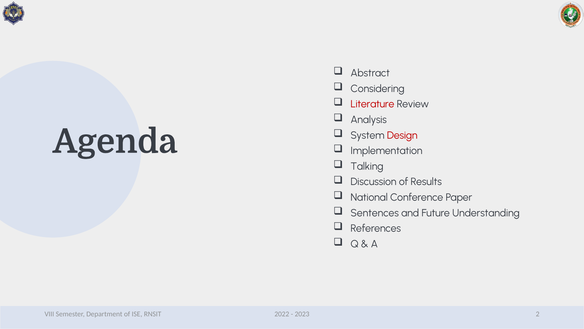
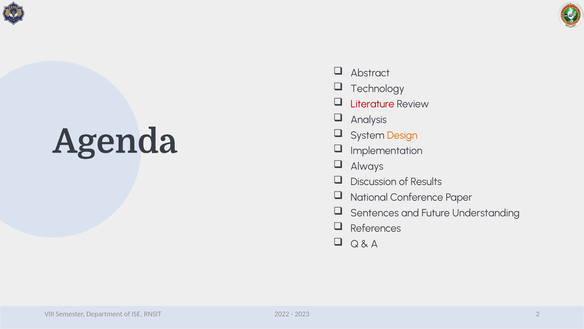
Considering: Considering -> Technology
Design colour: red -> orange
Talking: Talking -> Always
